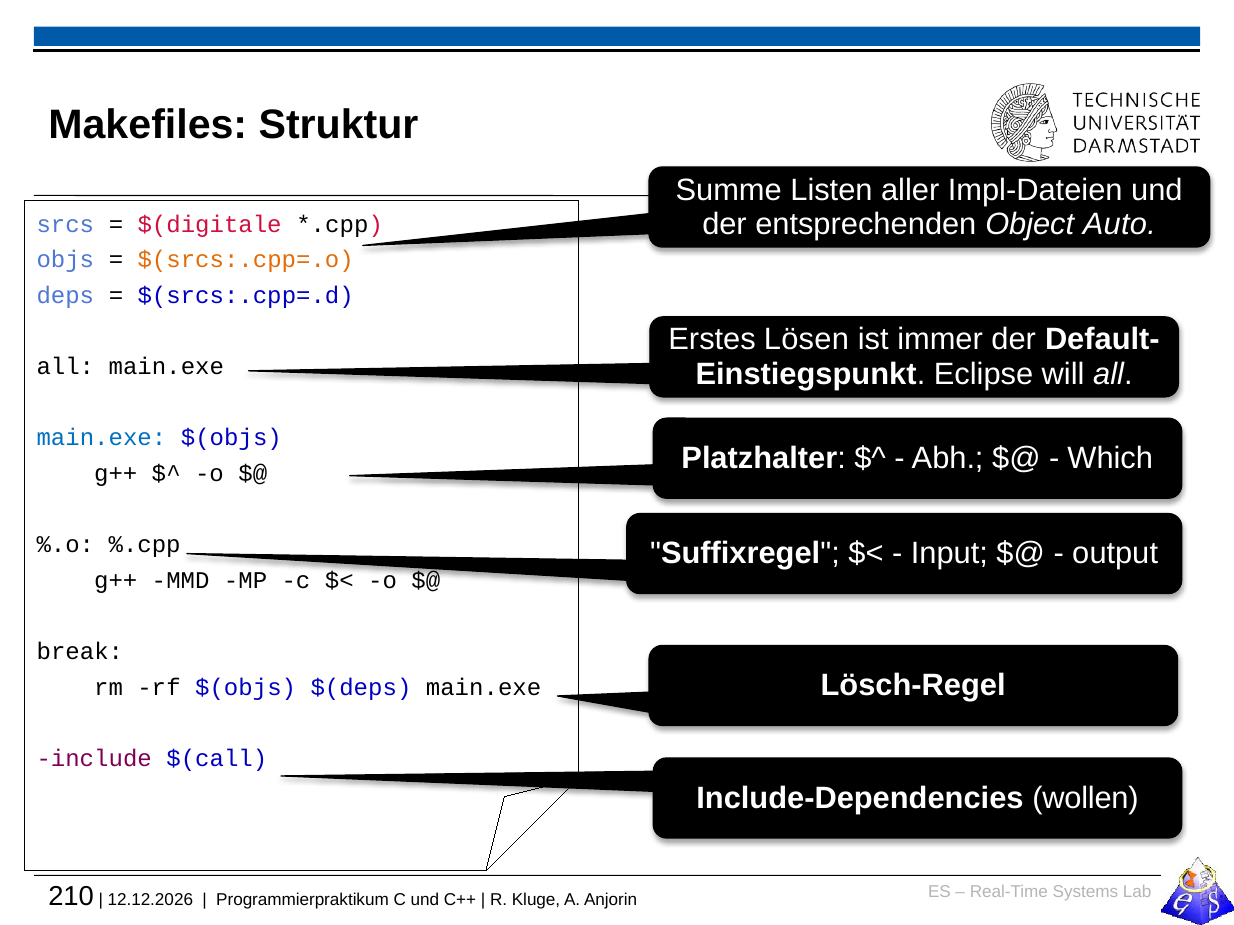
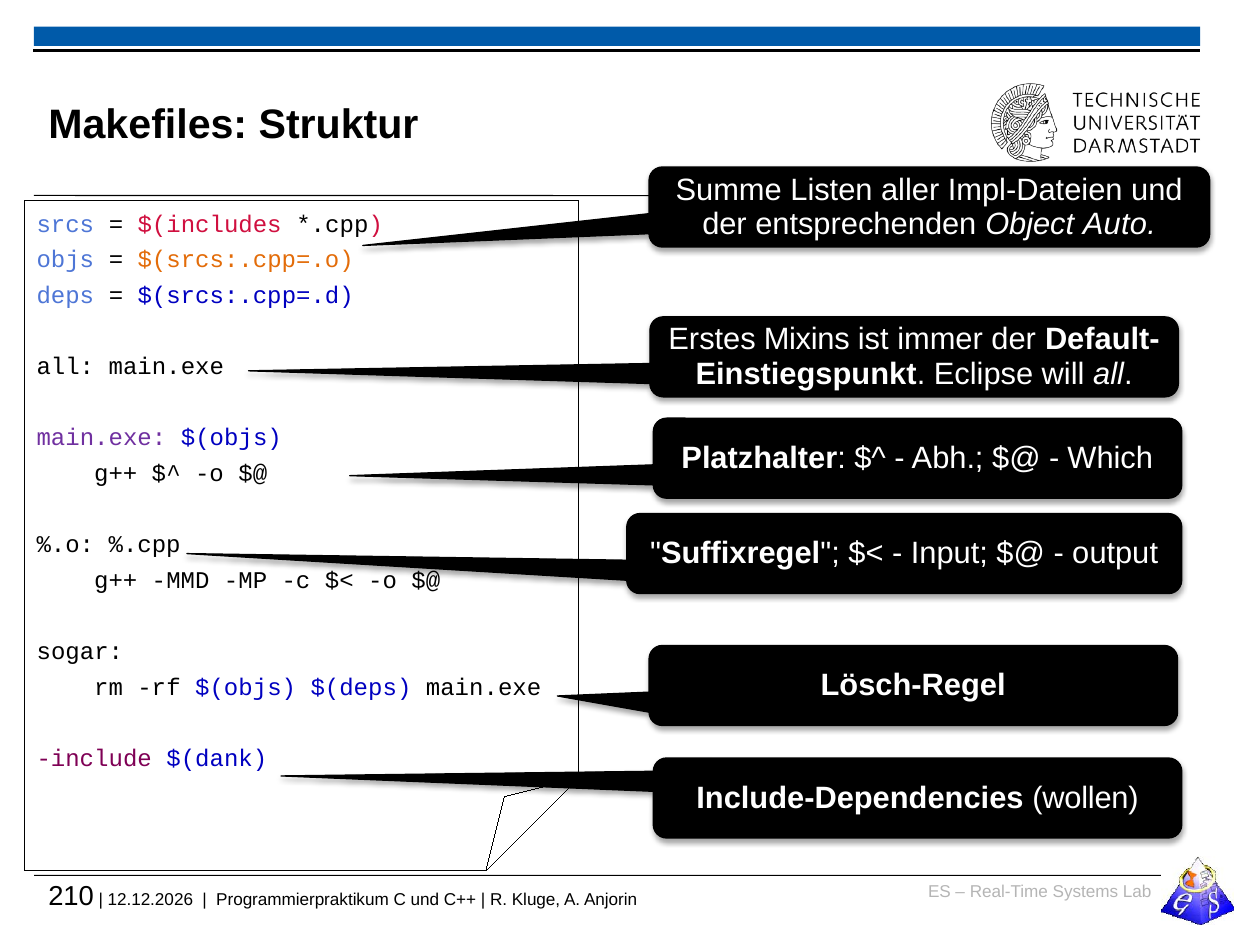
$(digitale: $(digitale -> $(includes
Lösen: Lösen -> Mixins
main.exe at (101, 438) colour: blue -> purple
break: break -> sogar
$(call: $(call -> $(dank
